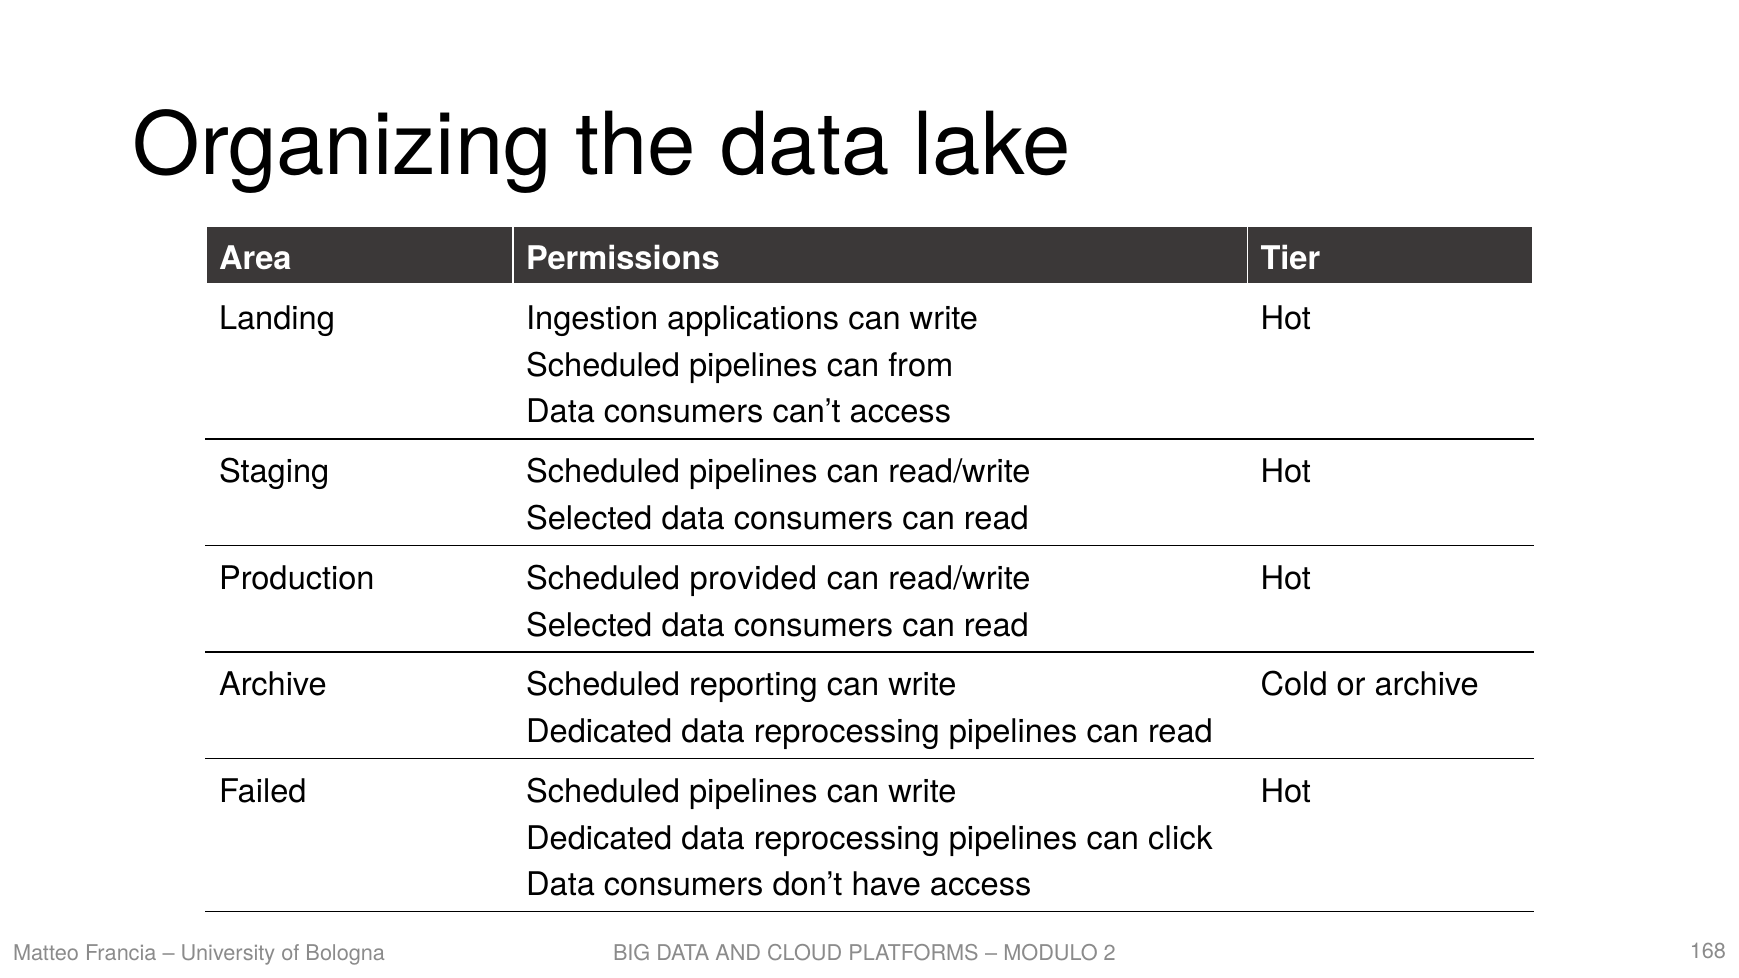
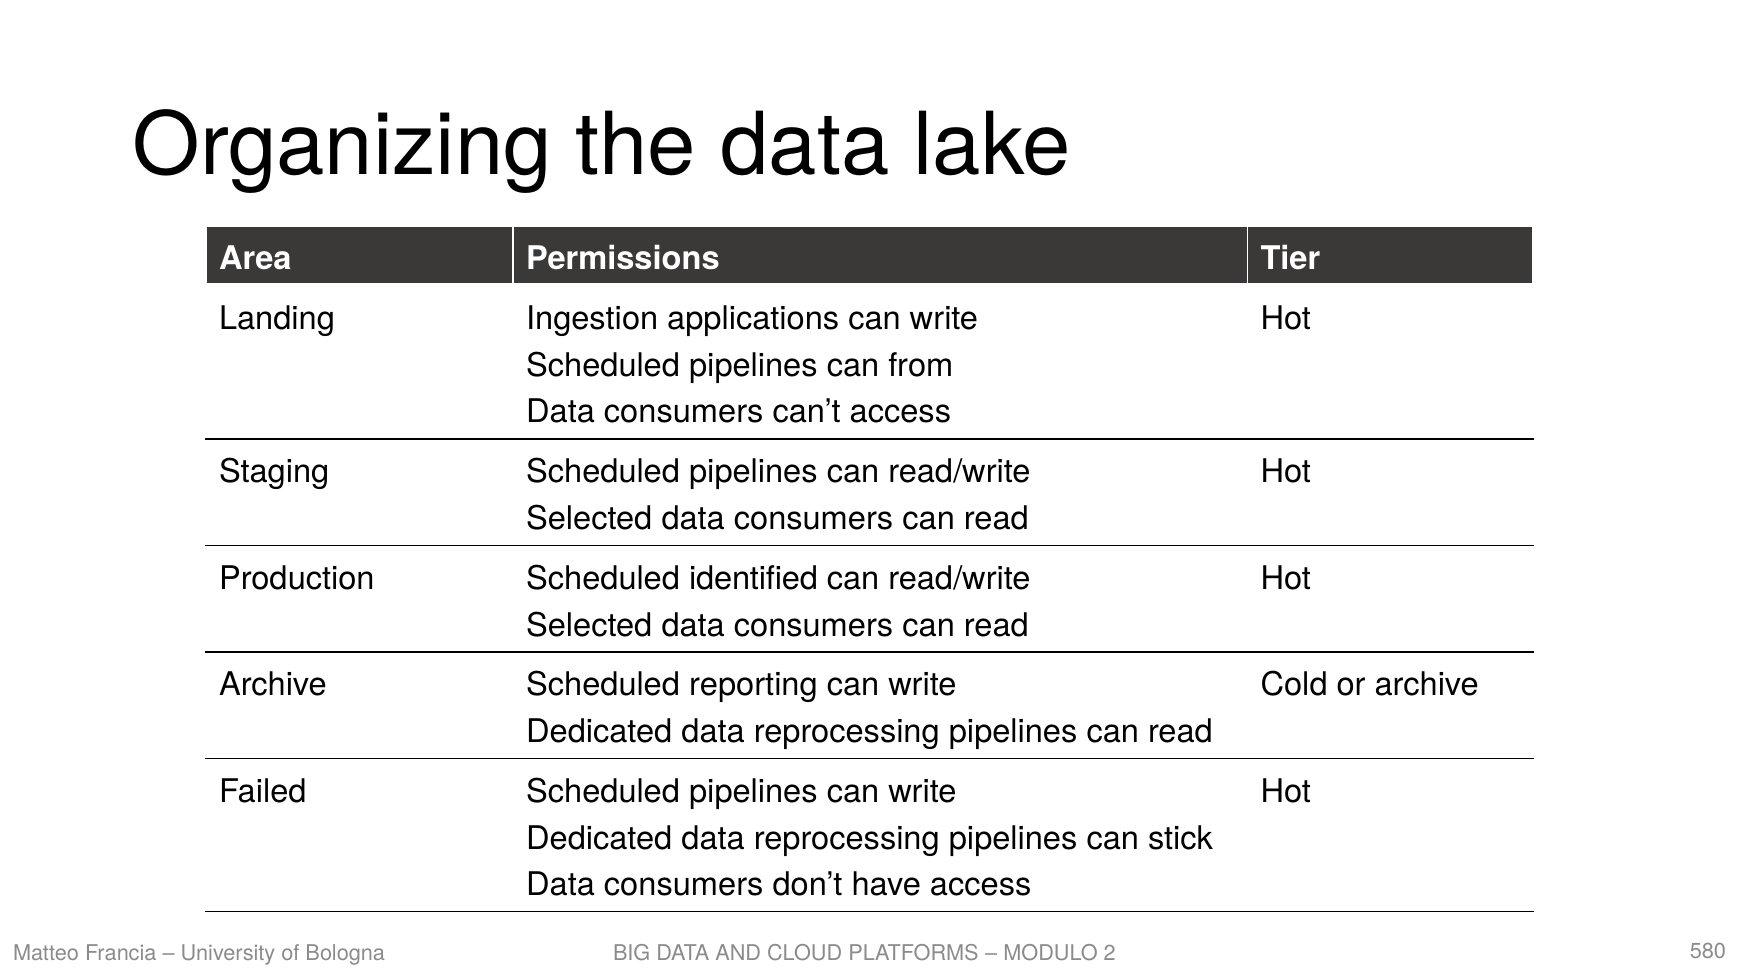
provided: provided -> identified
click: click -> stick
168: 168 -> 580
